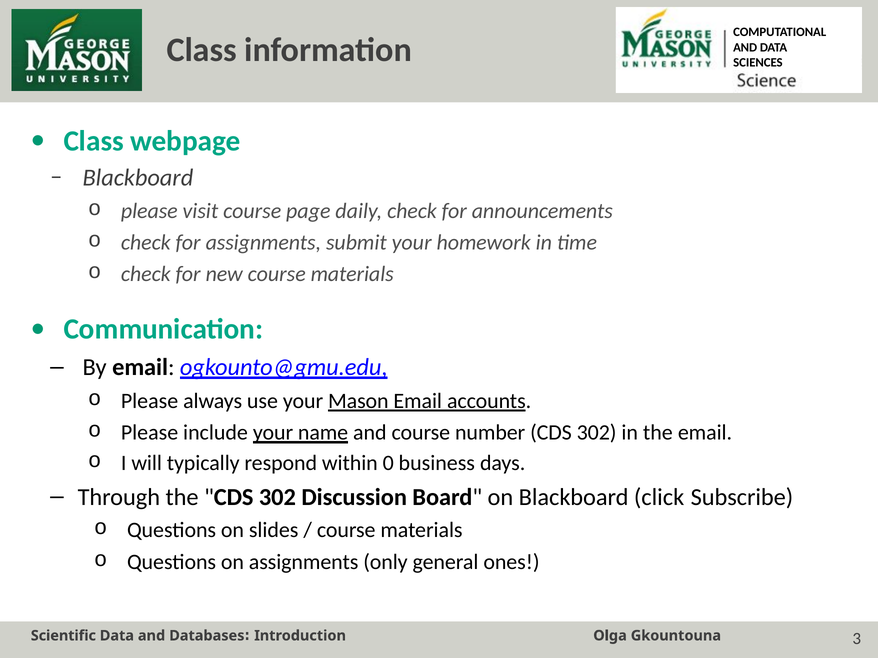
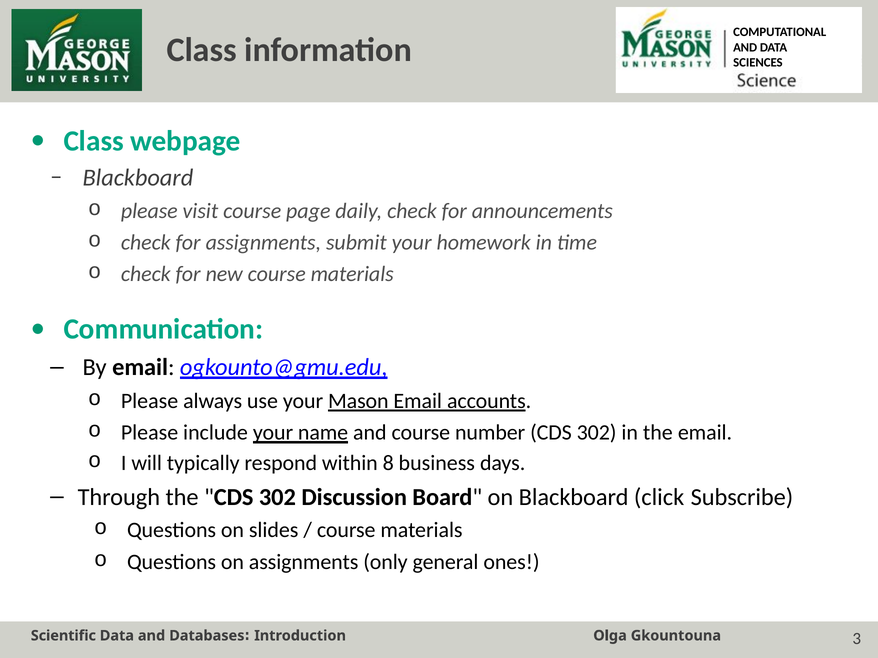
0: 0 -> 8
